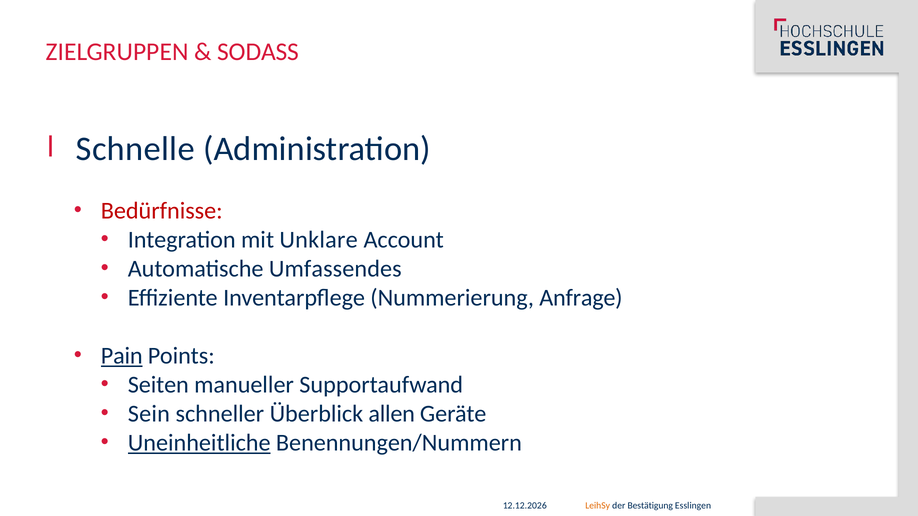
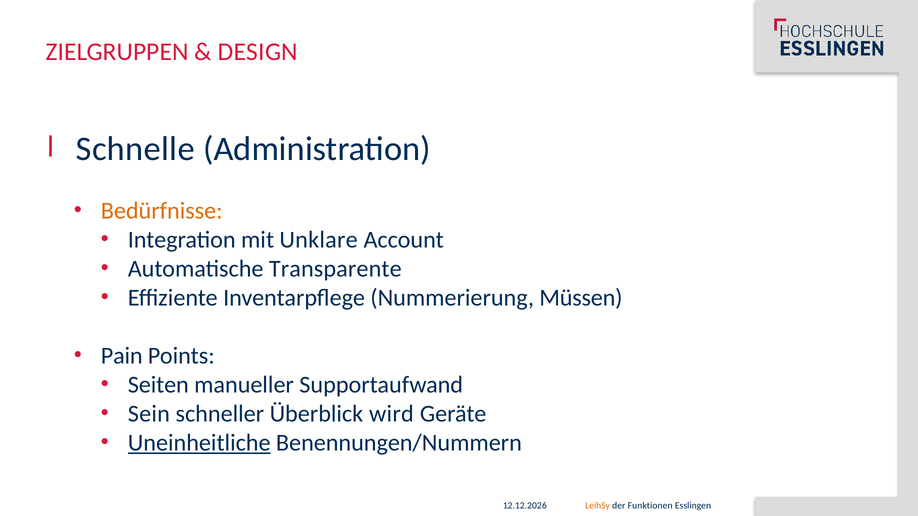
SODASS: SODASS -> DESIGN
Bedürfnisse colour: red -> orange
Umfassendes: Umfassendes -> Transparente
Anfrage: Anfrage -> Müssen
Pain underline: present -> none
allen: allen -> wird
Bestätigung: Bestätigung -> Funktionen
